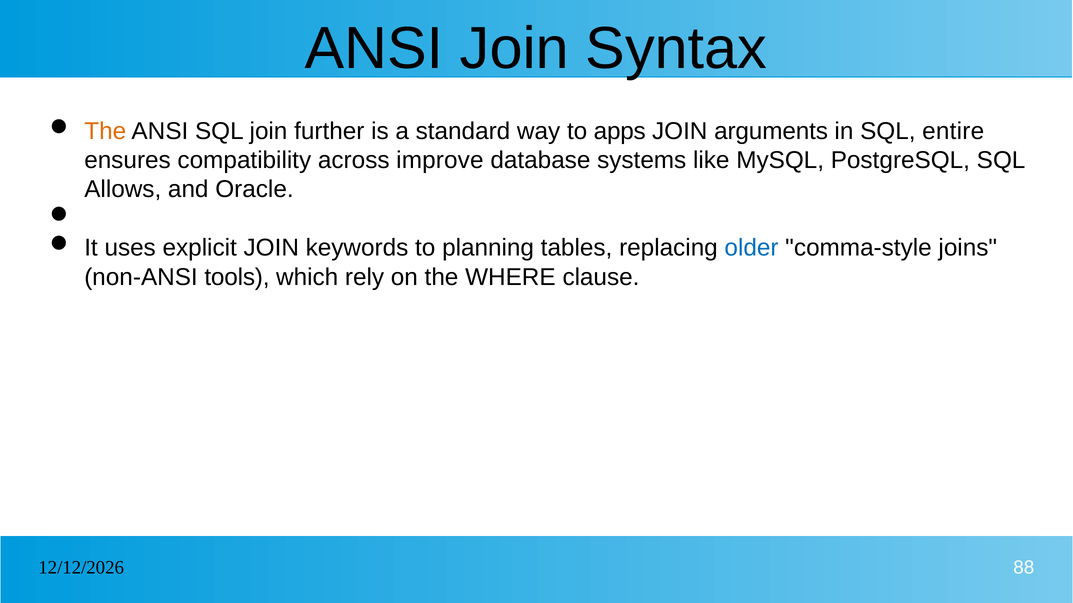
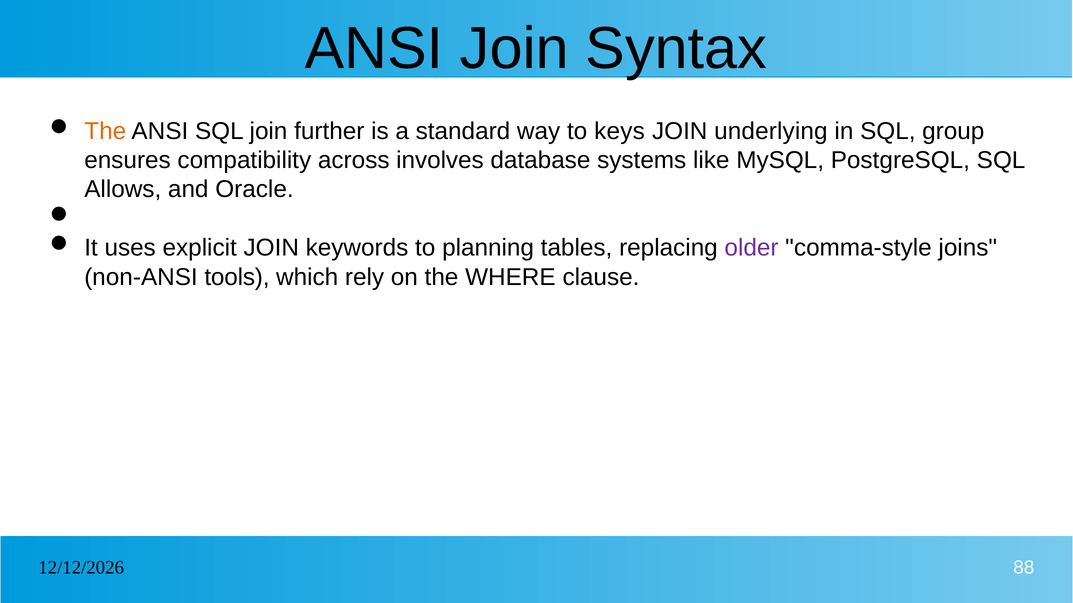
apps: apps -> keys
arguments: arguments -> underlying
entire: entire -> group
improve: improve -> involves
older colour: blue -> purple
